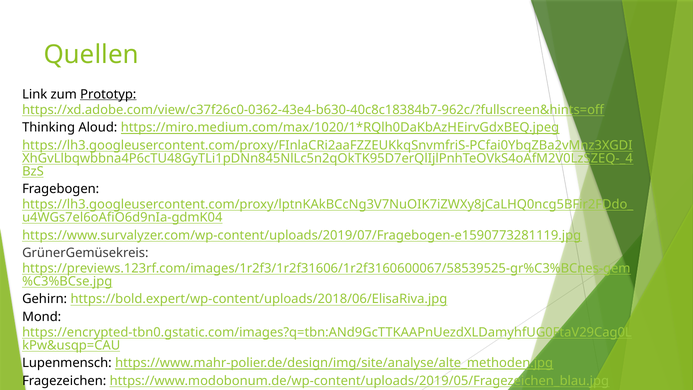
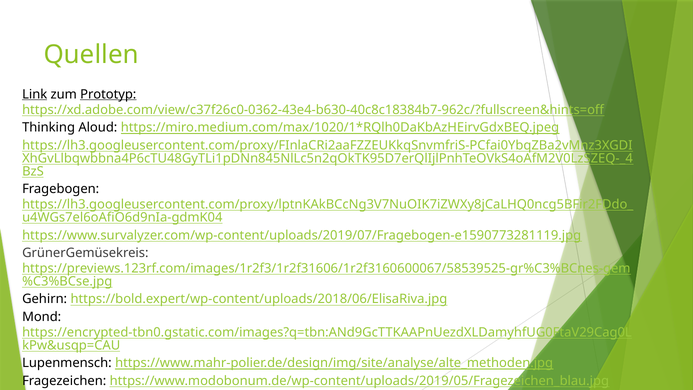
Link underline: none -> present
